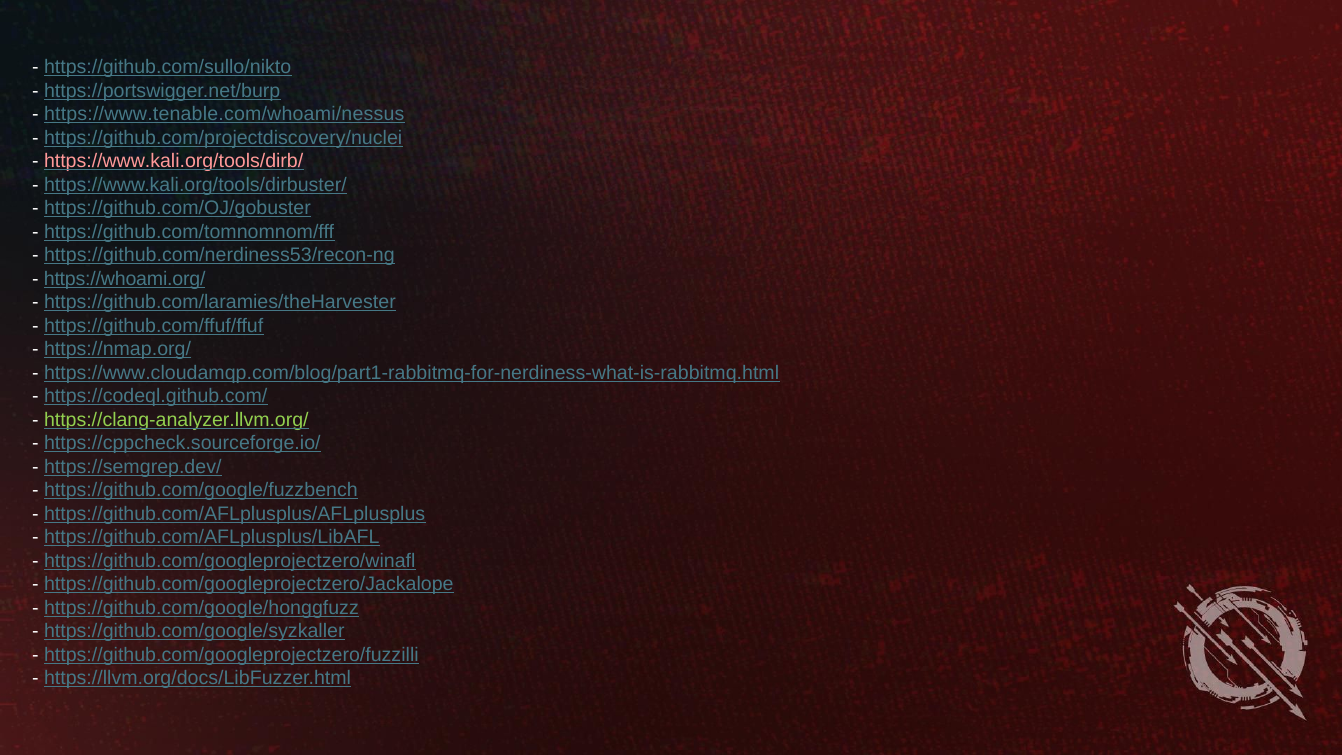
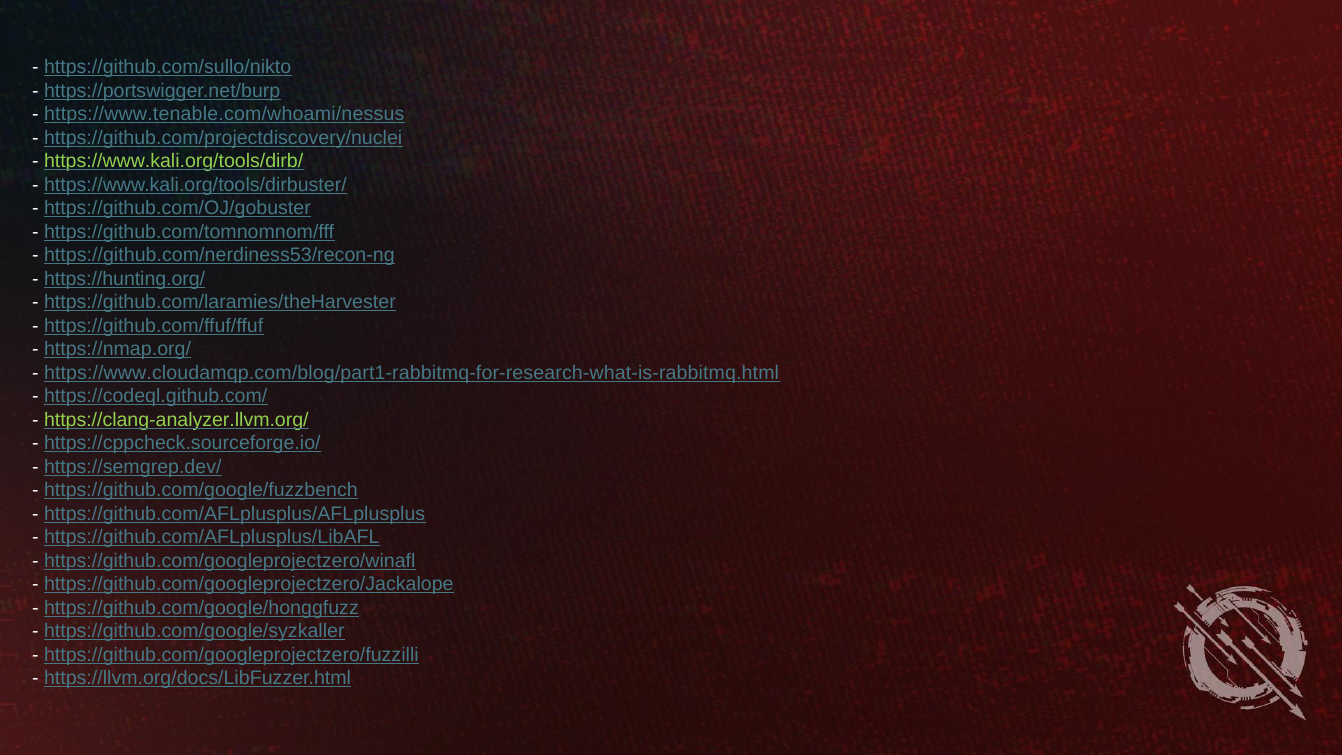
https://www.kali.org/tools/dirb/ colour: pink -> light green
https://whoami.org/: https://whoami.org/ -> https://hunting.org/
https://www.cloudamqp.com/blog/part1-rabbitmq-for-nerdiness-what-is-rabbitmq.html: https://www.cloudamqp.com/blog/part1-rabbitmq-for-nerdiness-what-is-rabbitmq.html -> https://www.cloudamqp.com/blog/part1-rabbitmq-for-research-what-is-rabbitmq.html
